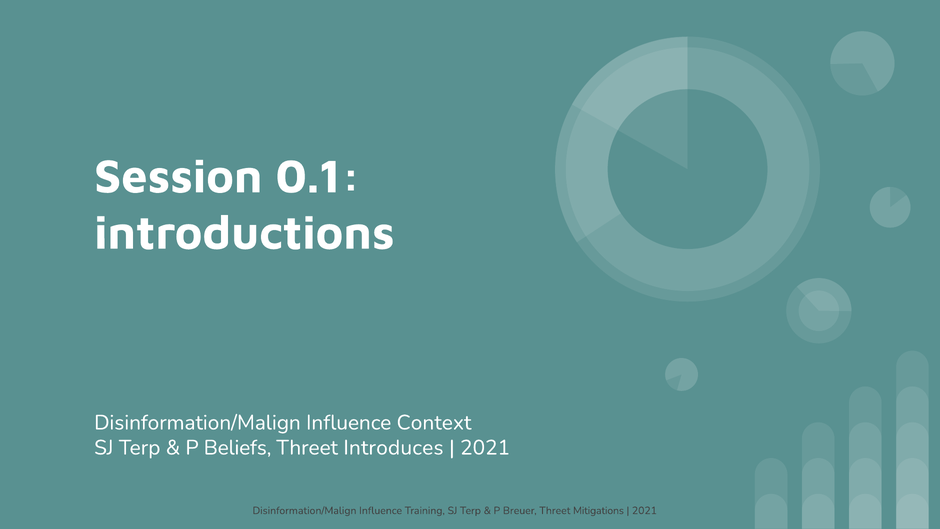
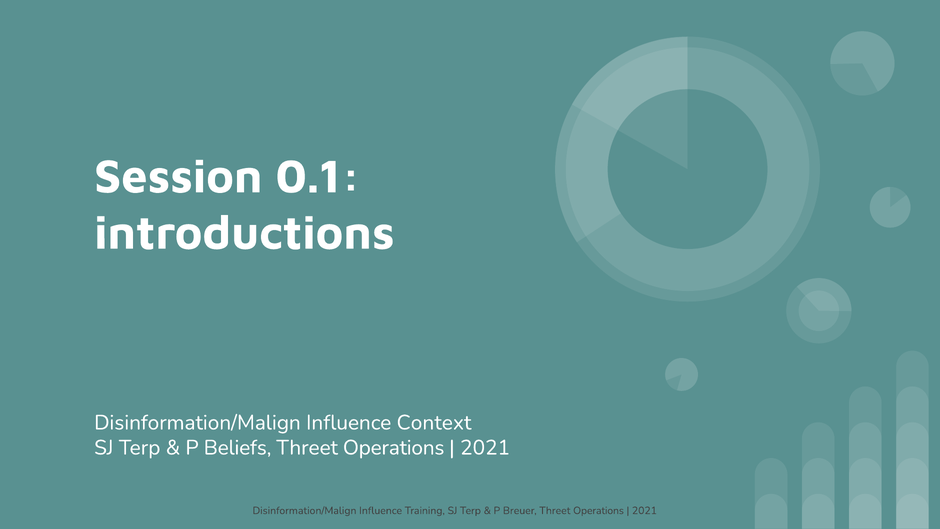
Introduces at (393, 447): Introduces -> Operations
Breuer Threet Mitigations: Mitigations -> Operations
